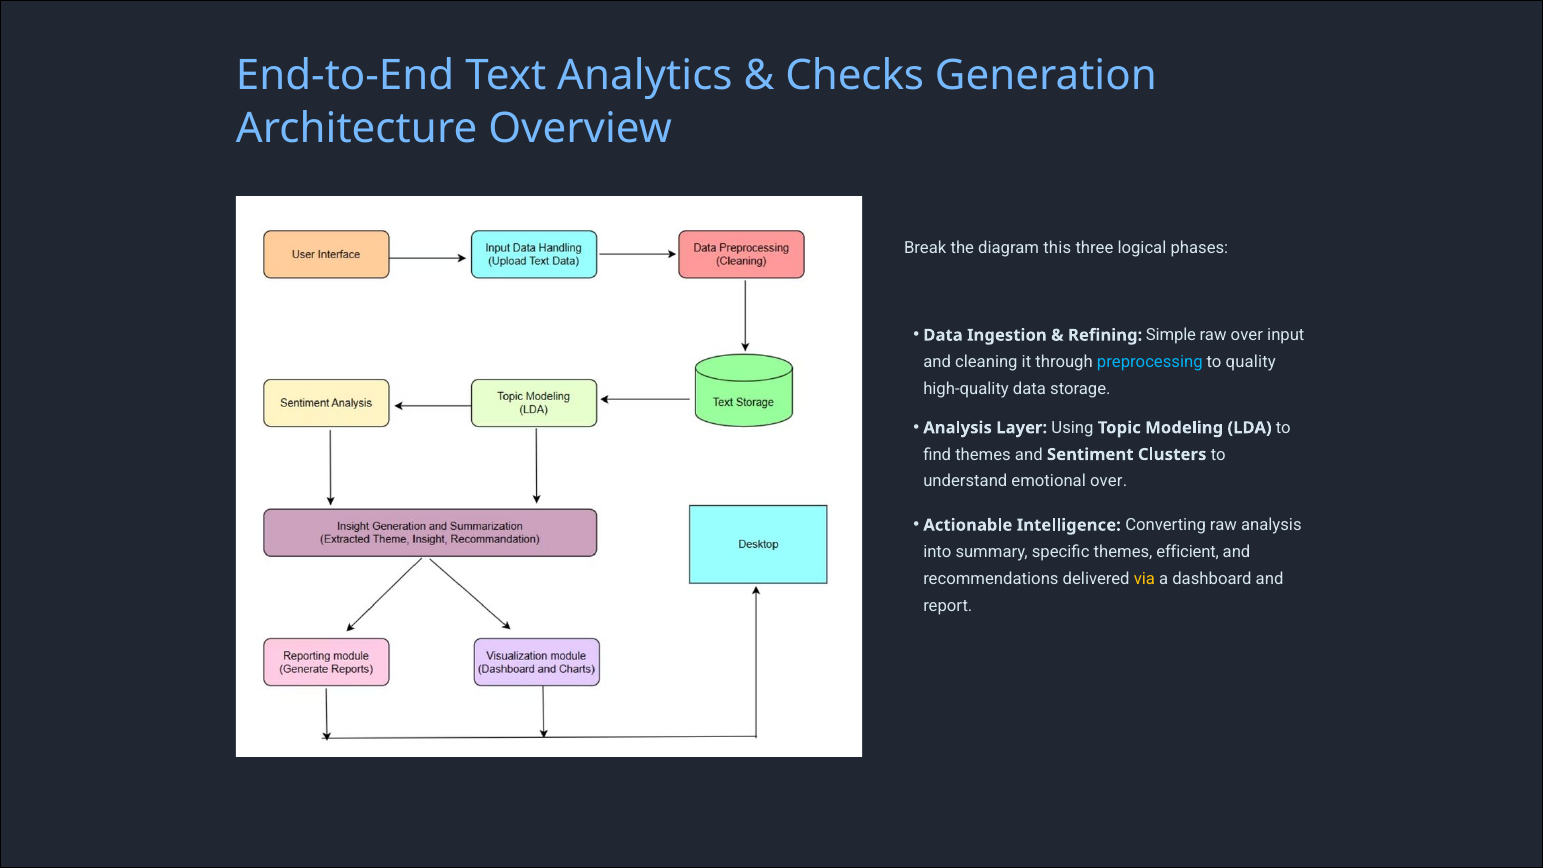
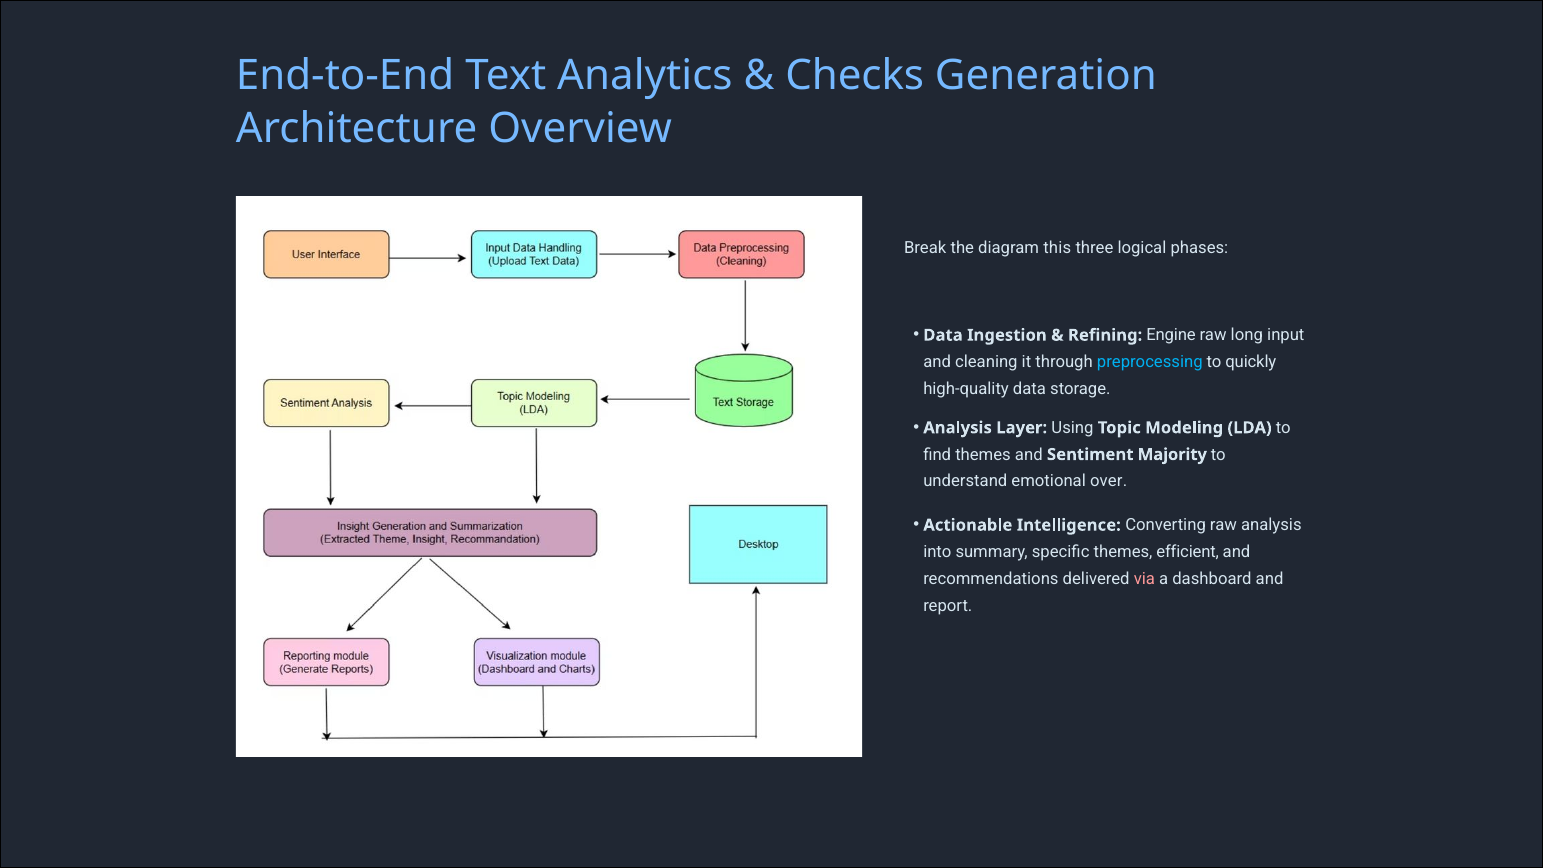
Simple: Simple -> Engine
raw over: over -> long
quality: quality -> quickly
Clusters: Clusters -> Majority
via colour: yellow -> pink
